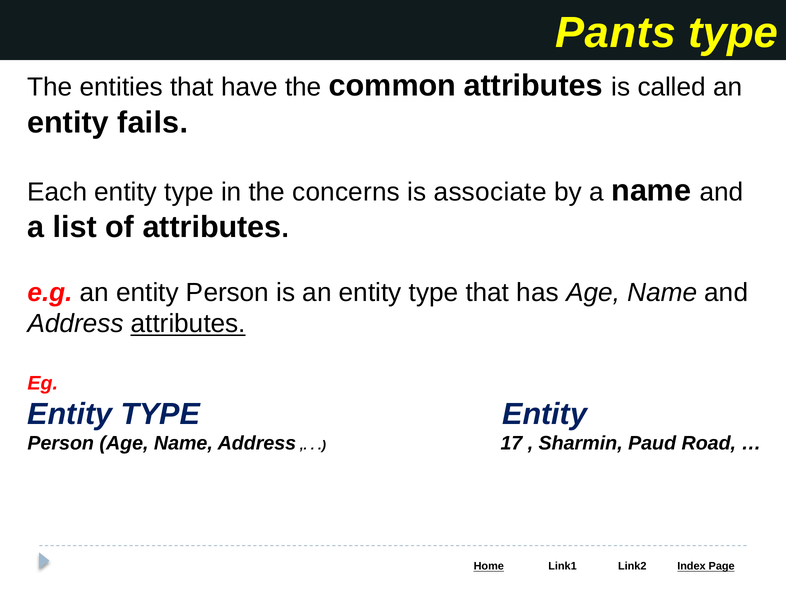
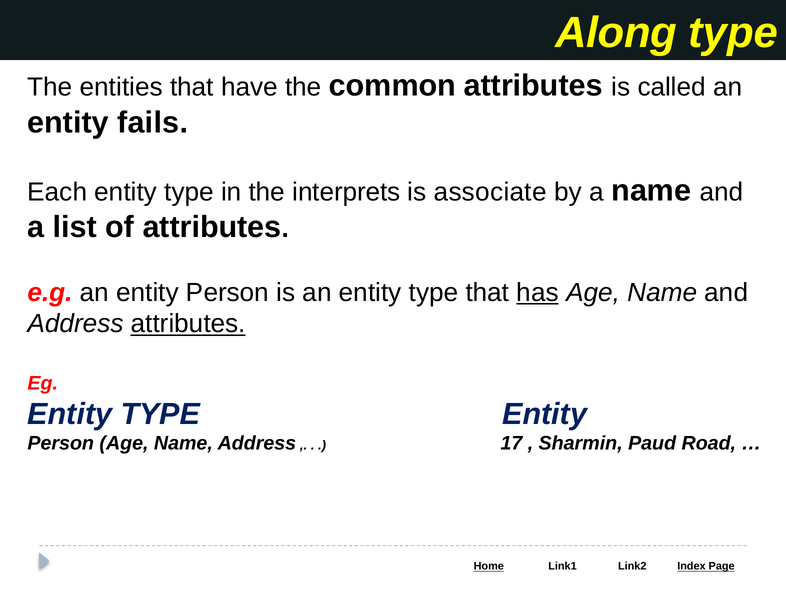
Pants: Pants -> Along
concerns: concerns -> interprets
has underline: none -> present
